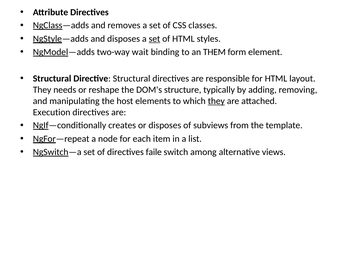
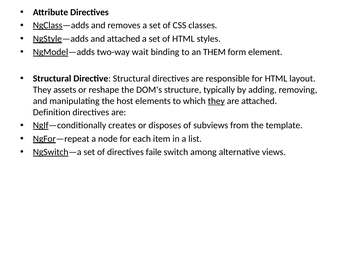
and disposes: disposes -> attached
set at (154, 39) underline: present -> none
needs: needs -> assets
Execution: Execution -> Definition
